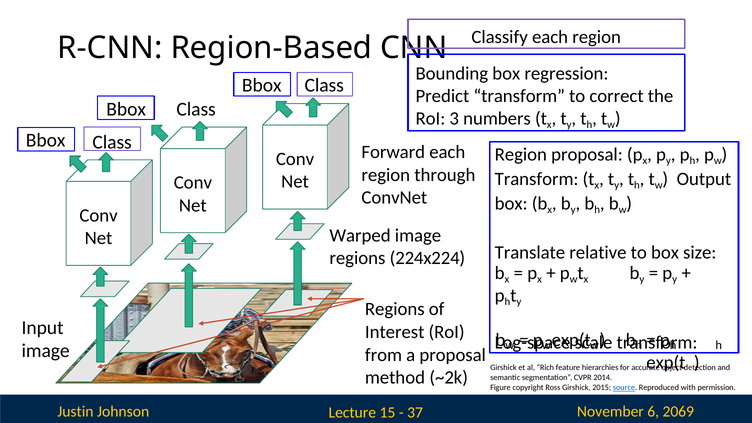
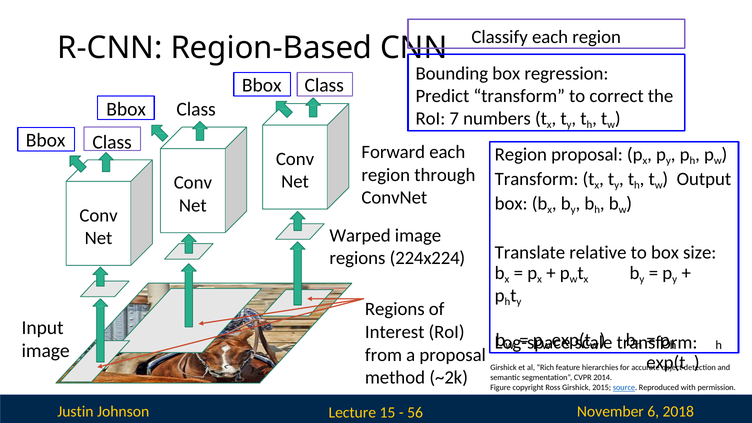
3: 3 -> 7
2069: 2069 -> 2018
37: 37 -> 56
